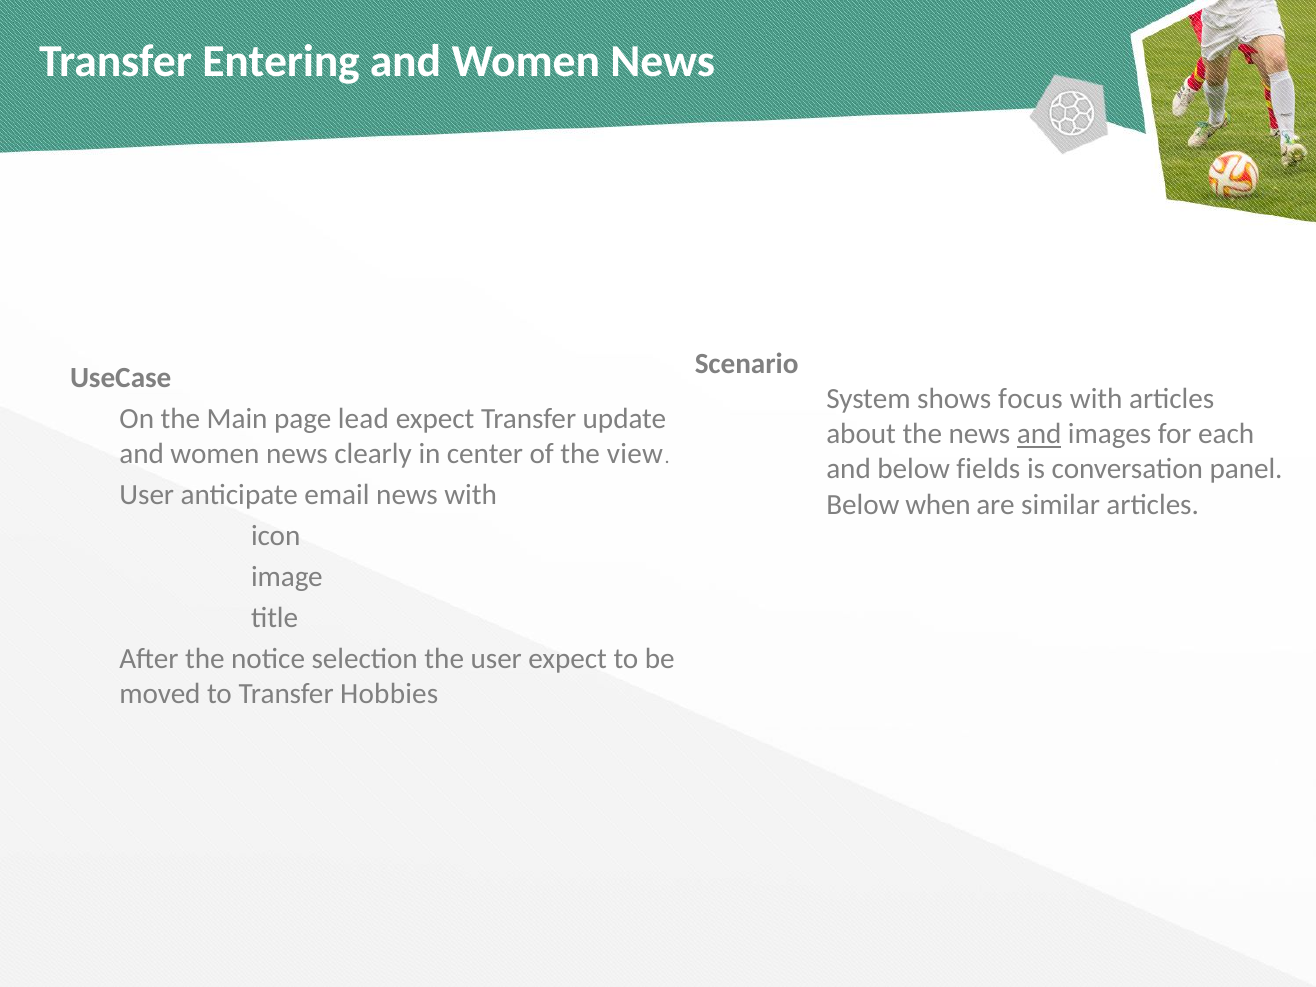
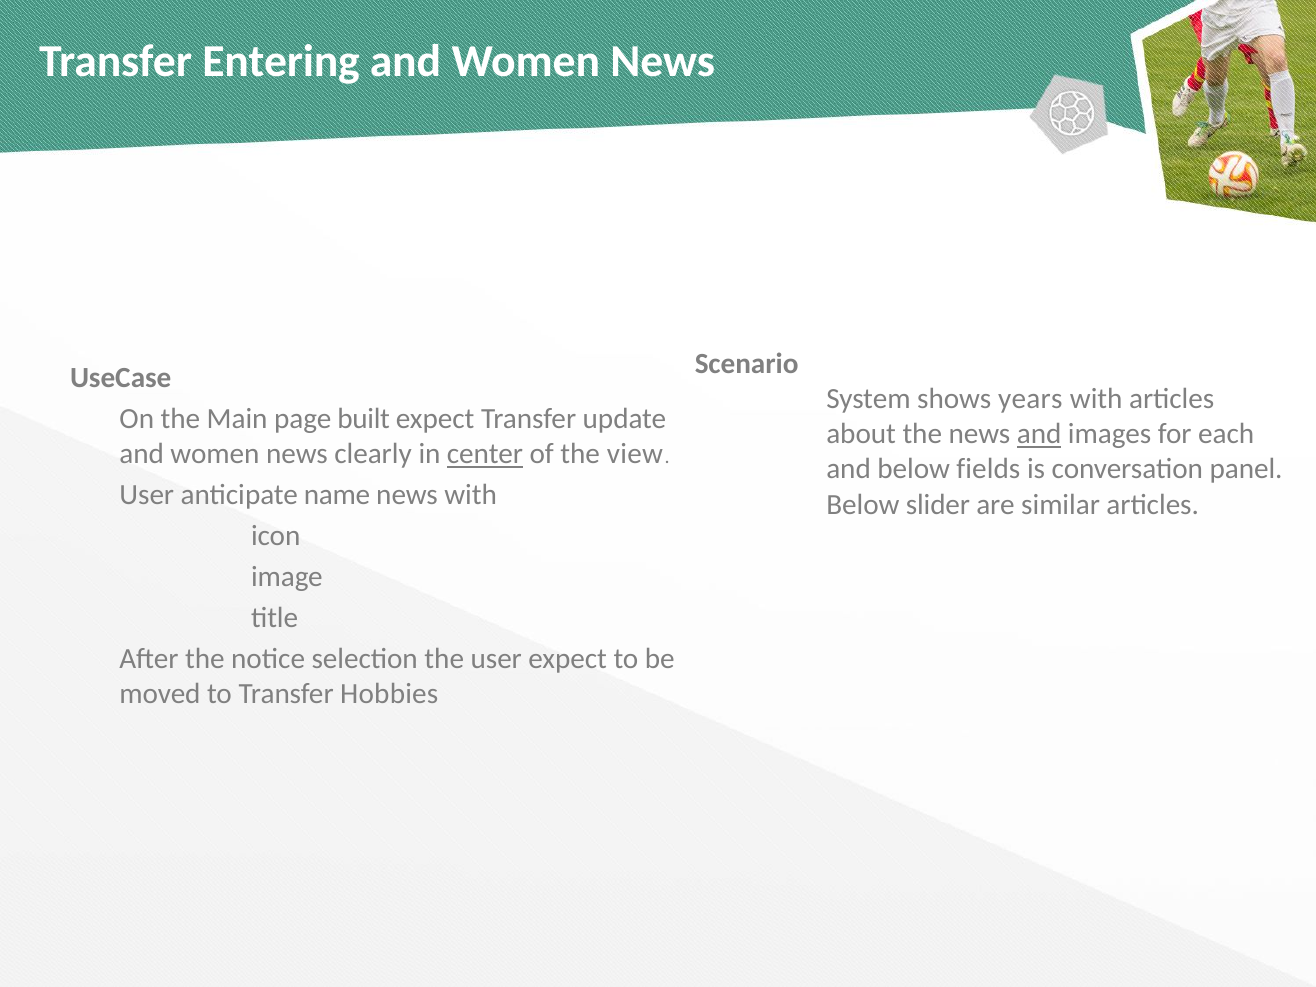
focus: focus -> years
lead: lead -> built
center underline: none -> present
email: email -> name
when: when -> slider
